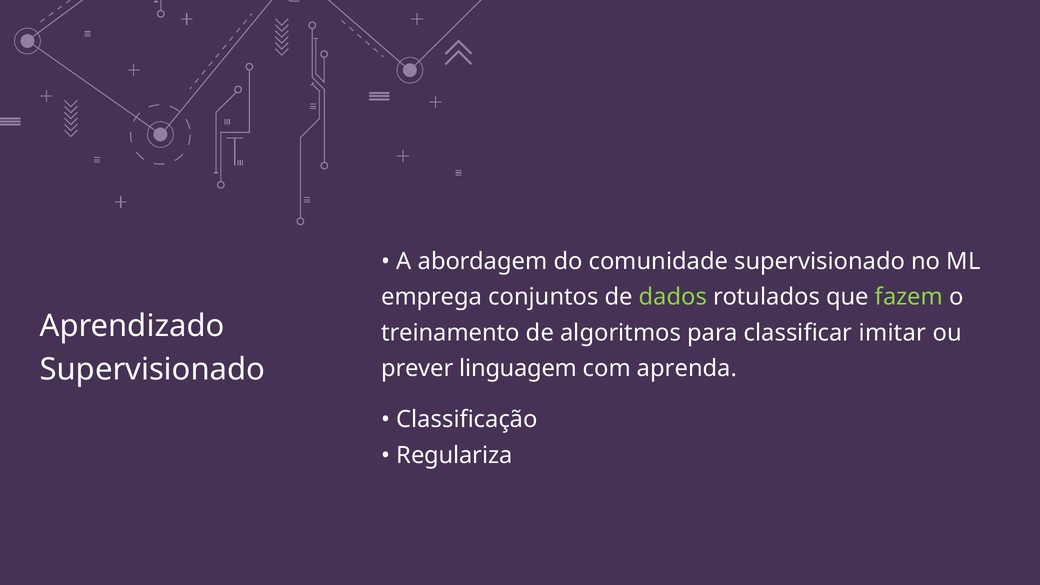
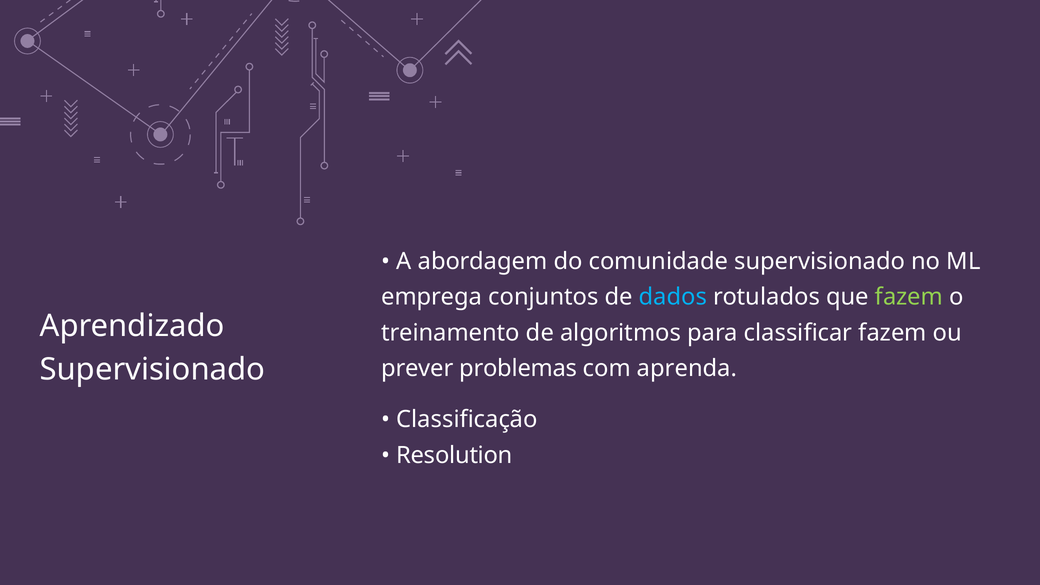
dados colour: light green -> light blue
classificar imitar: imitar -> fazem
linguagem: linguagem -> problemas
Regulariza: Regulariza -> Resolution
